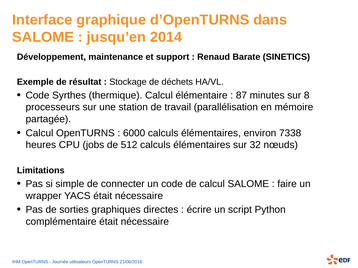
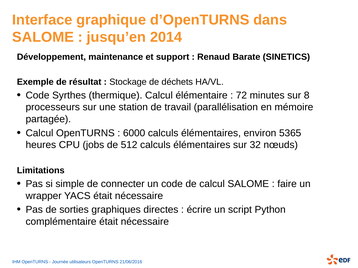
87: 87 -> 72
7338: 7338 -> 5365
